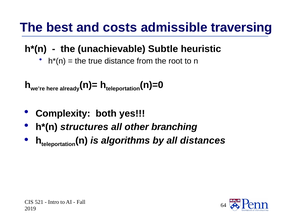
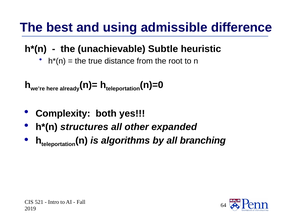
costs: costs -> using
traversing: traversing -> difference
branching: branching -> expanded
distances: distances -> branching
